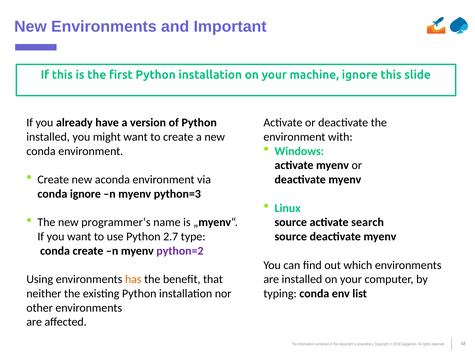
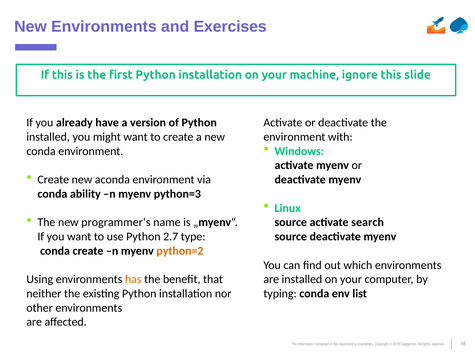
Important: Important -> Exercises
conda ignore: ignore -> ability
python=2 colour: purple -> orange
